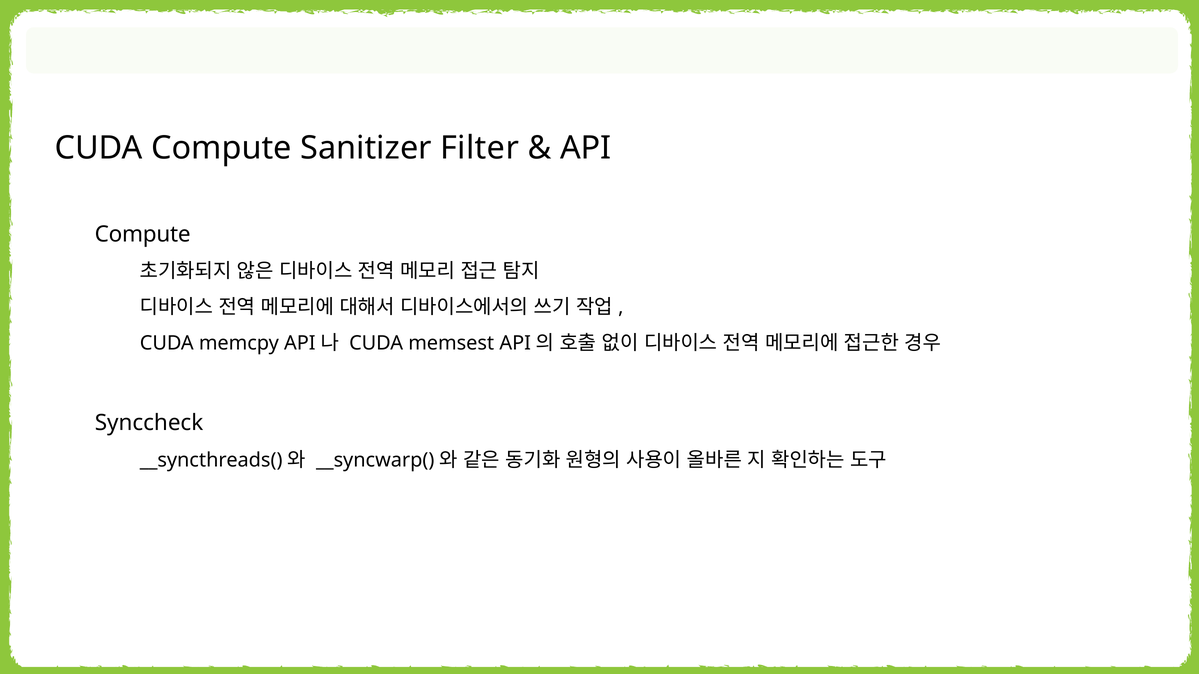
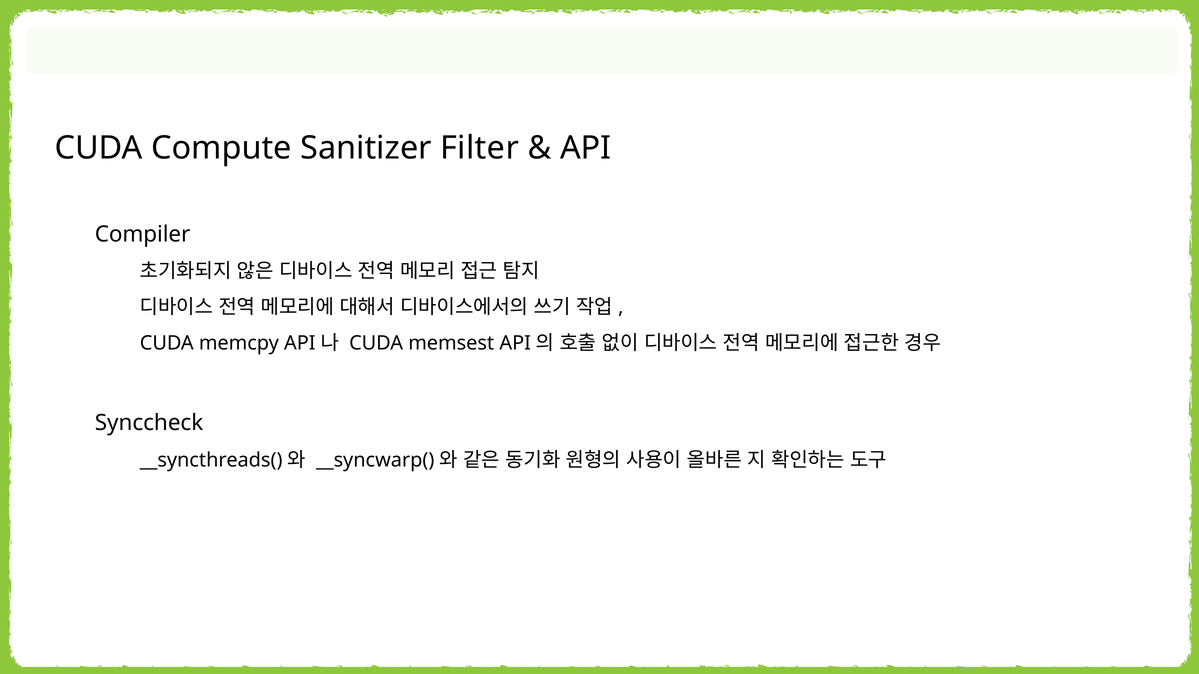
Compute at (143, 234): Compute -> Compiler
